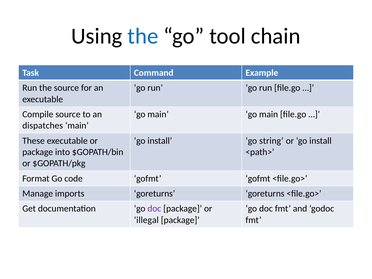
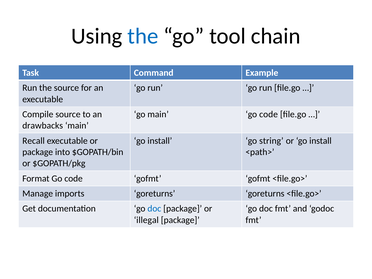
main at (269, 114): main -> code
dispatches: dispatches -> drawbacks
These: These -> Recall
doc at (154, 209) colour: purple -> blue
